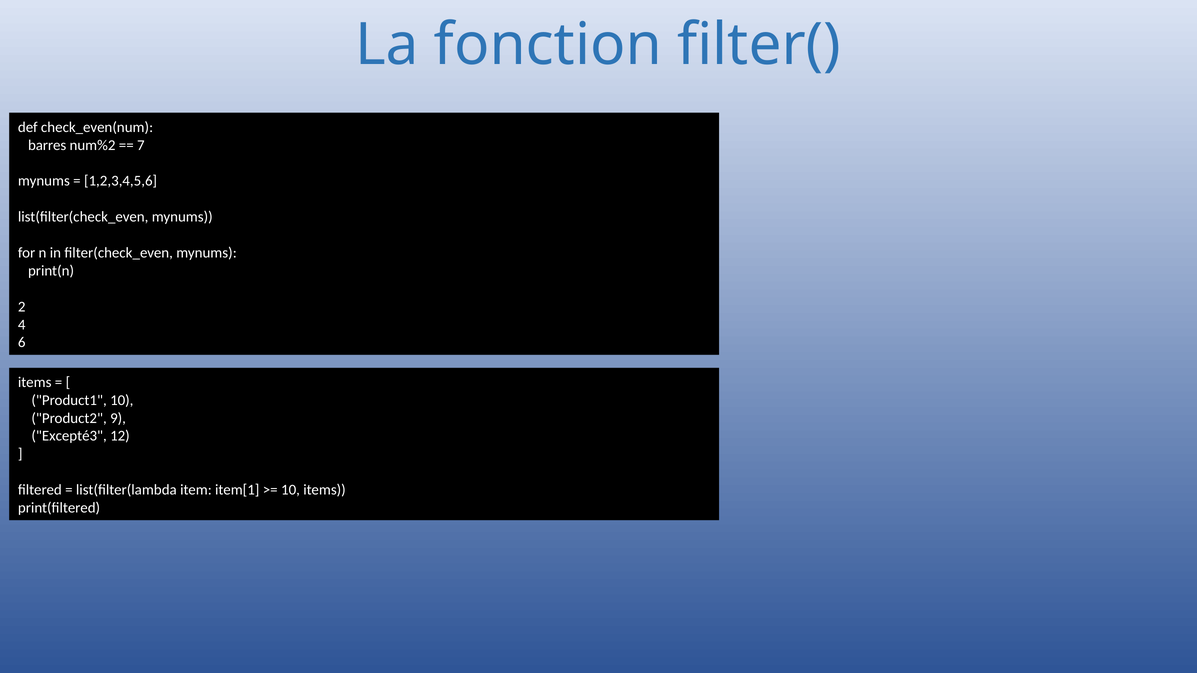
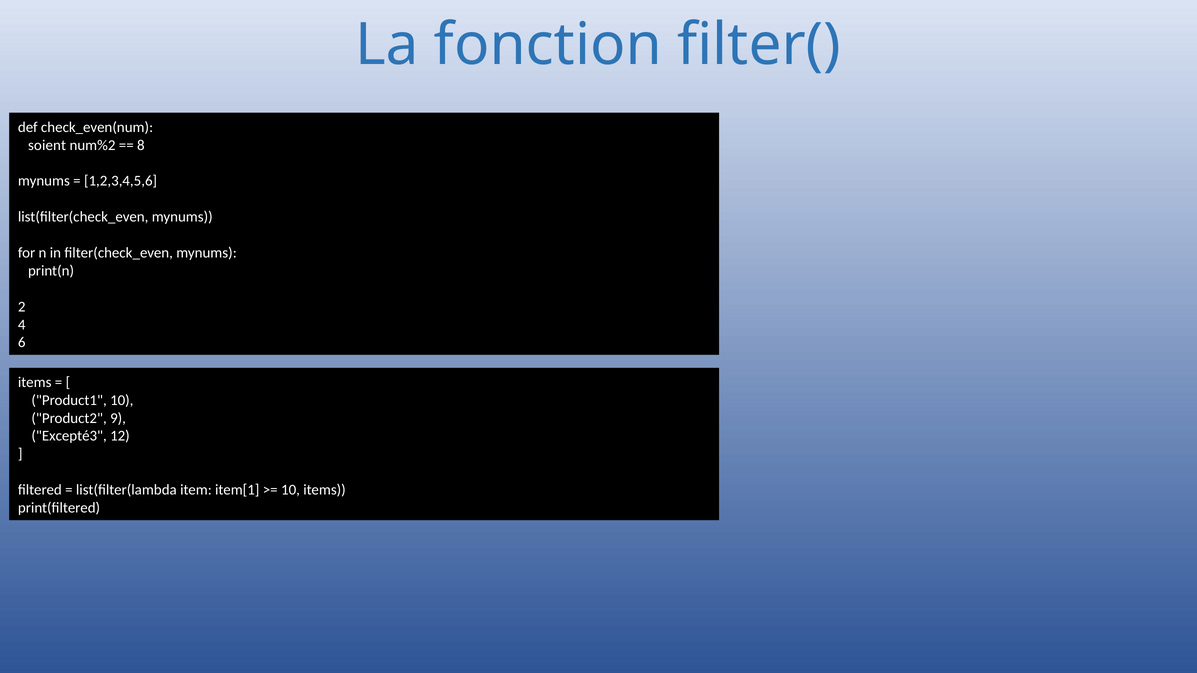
barres: barres -> soient
7: 7 -> 8
